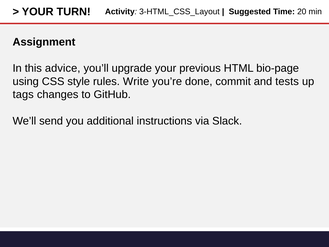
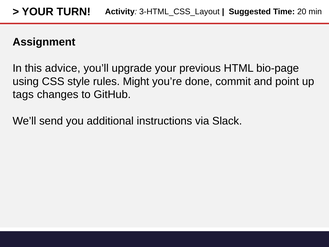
Write: Write -> Might
tests: tests -> point
